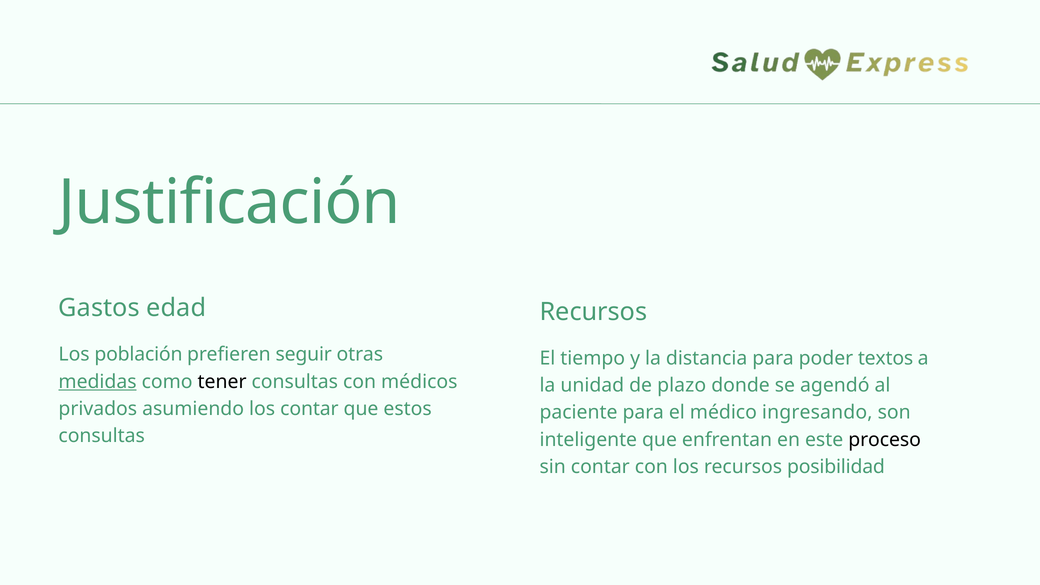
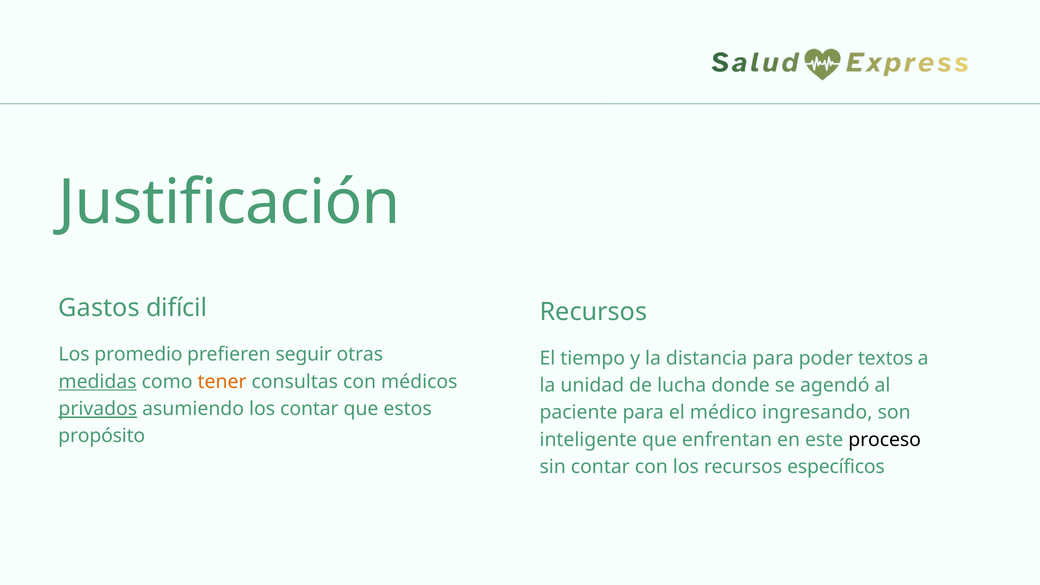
edad: edad -> difícil
población: población -> promedio
tener colour: black -> orange
plazo: plazo -> lucha
privados underline: none -> present
consultas at (102, 436): consultas -> propósito
posibilidad: posibilidad -> específicos
